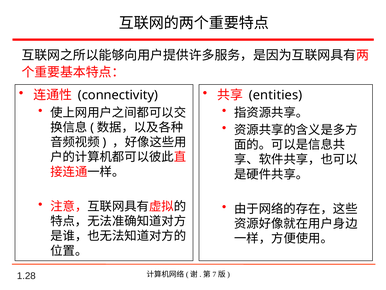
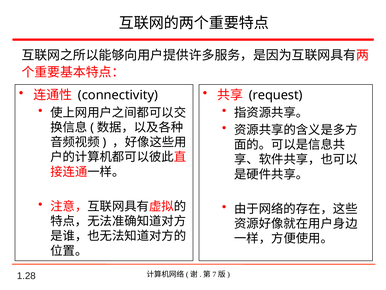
entities: entities -> request
